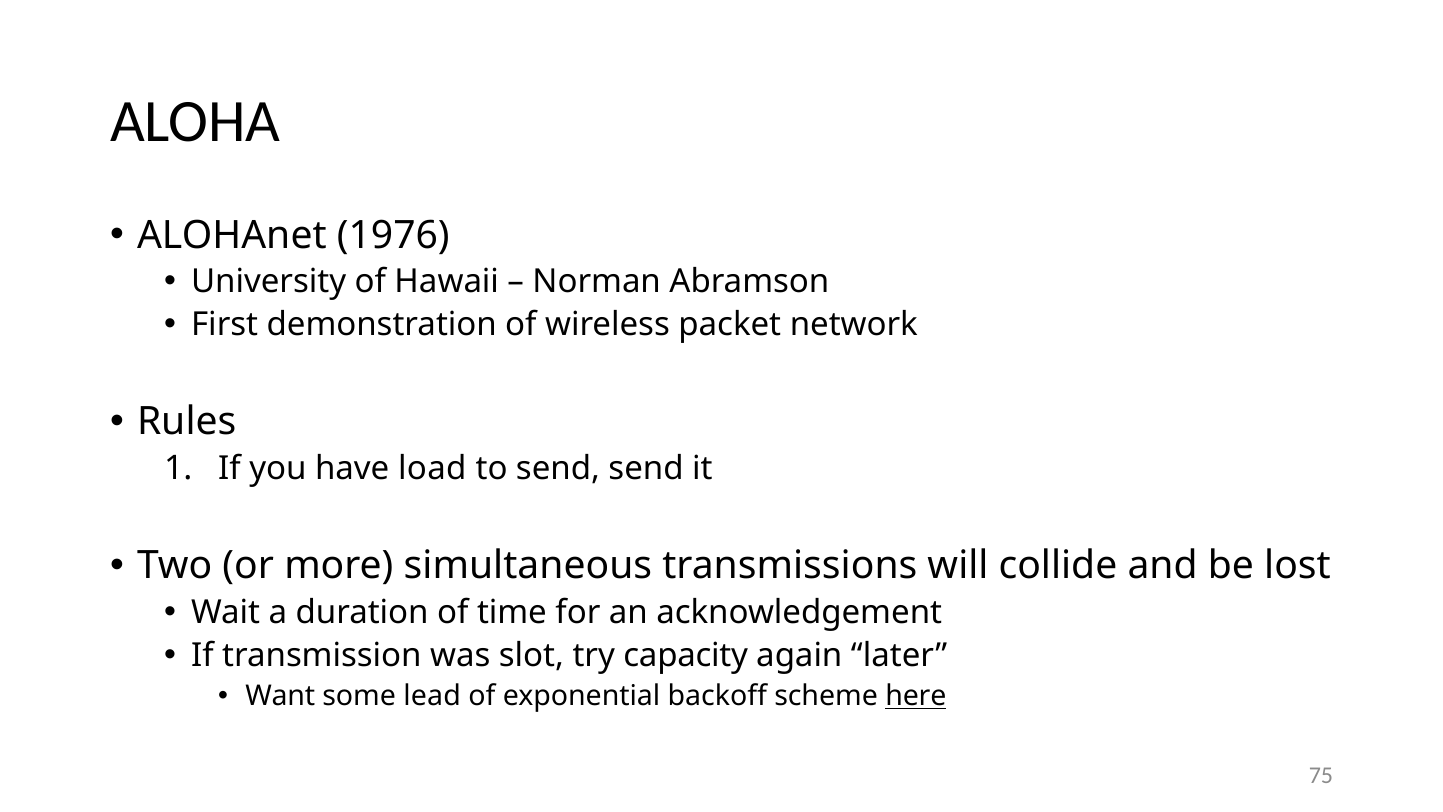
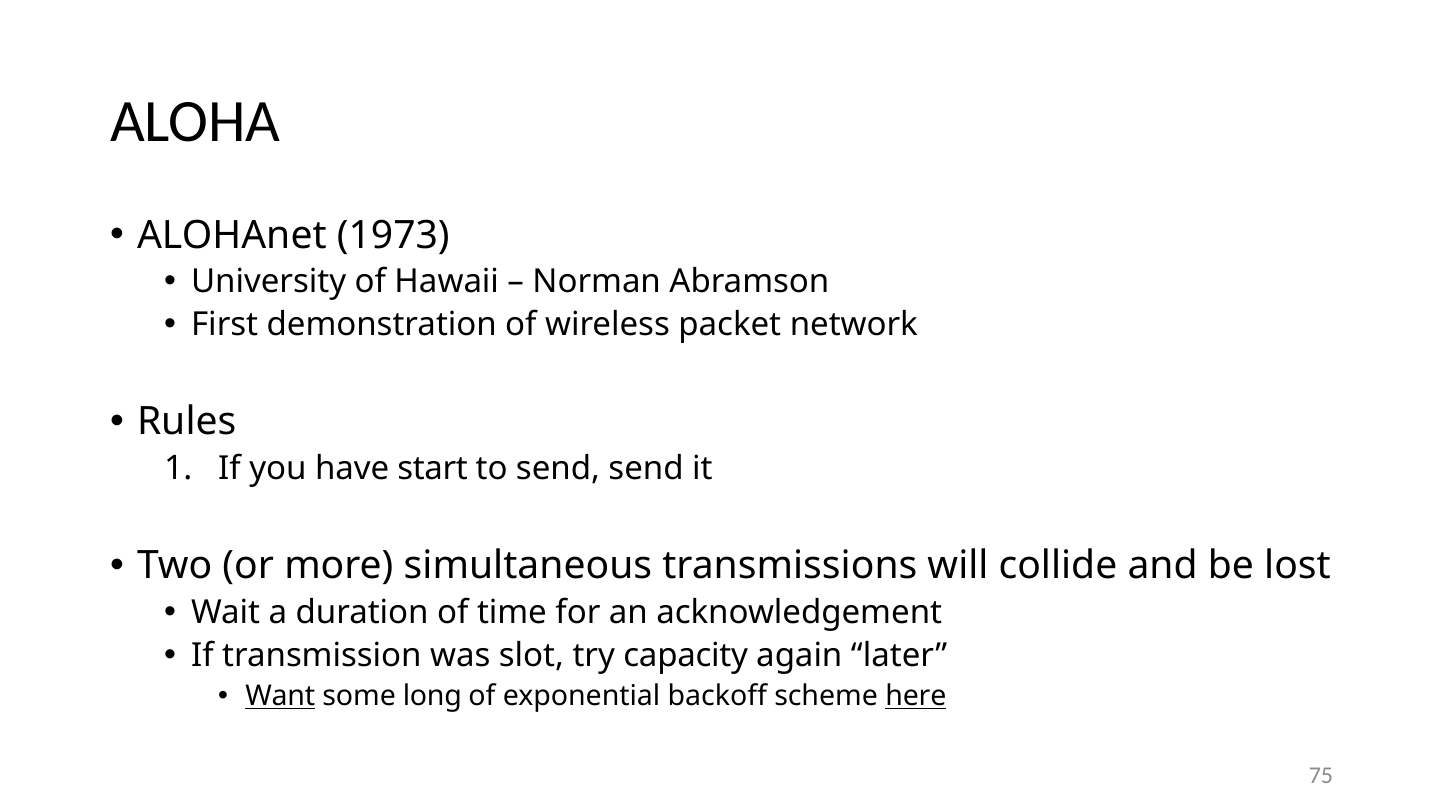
1976: 1976 -> 1973
load: load -> start
Want underline: none -> present
lead: lead -> long
